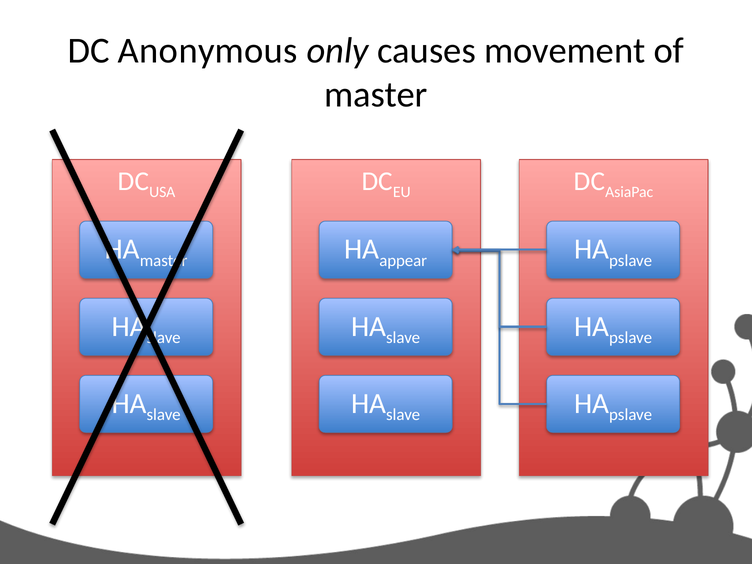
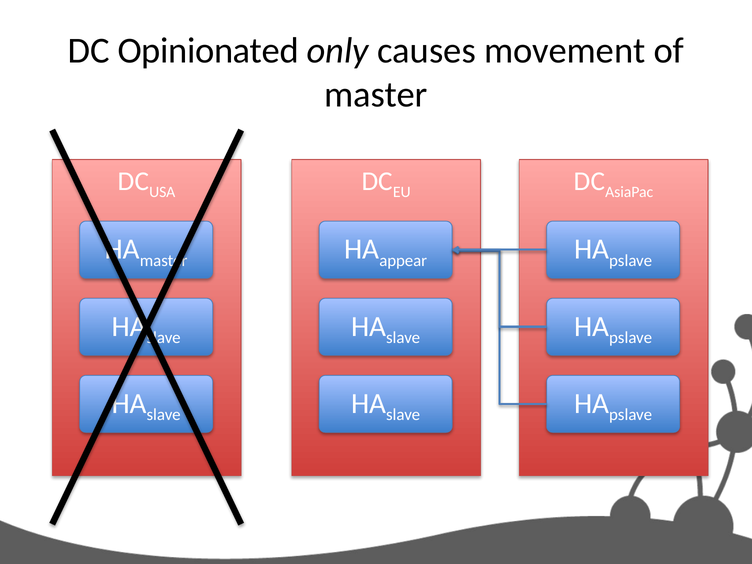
Anonymous: Anonymous -> Opinionated
